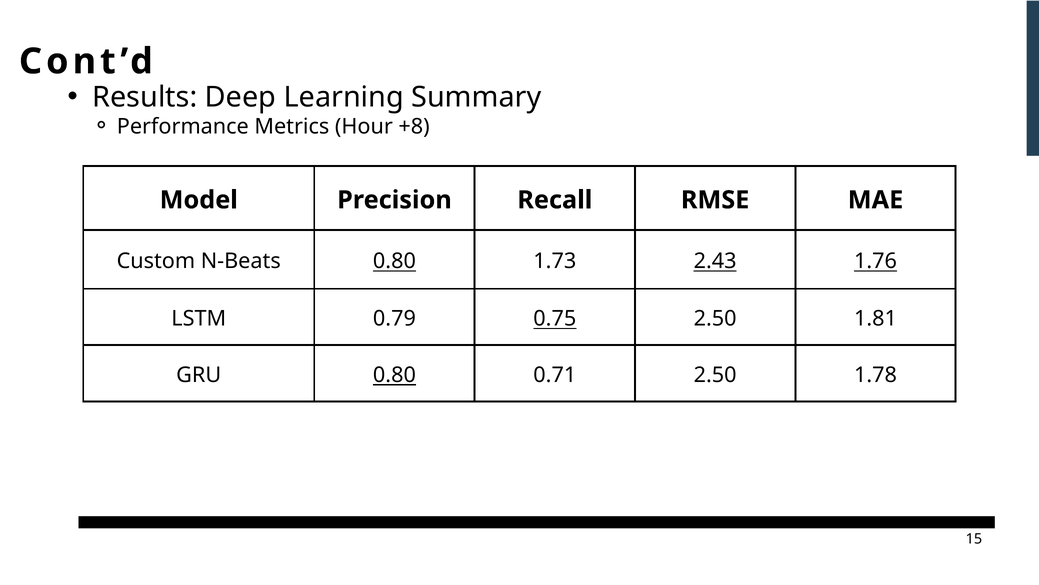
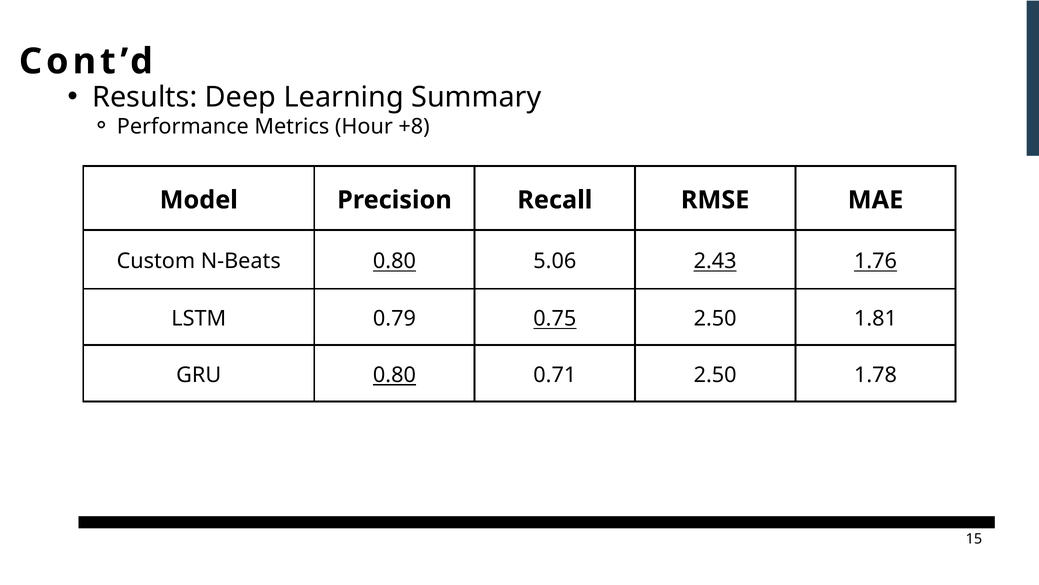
1.73: 1.73 -> 5.06
